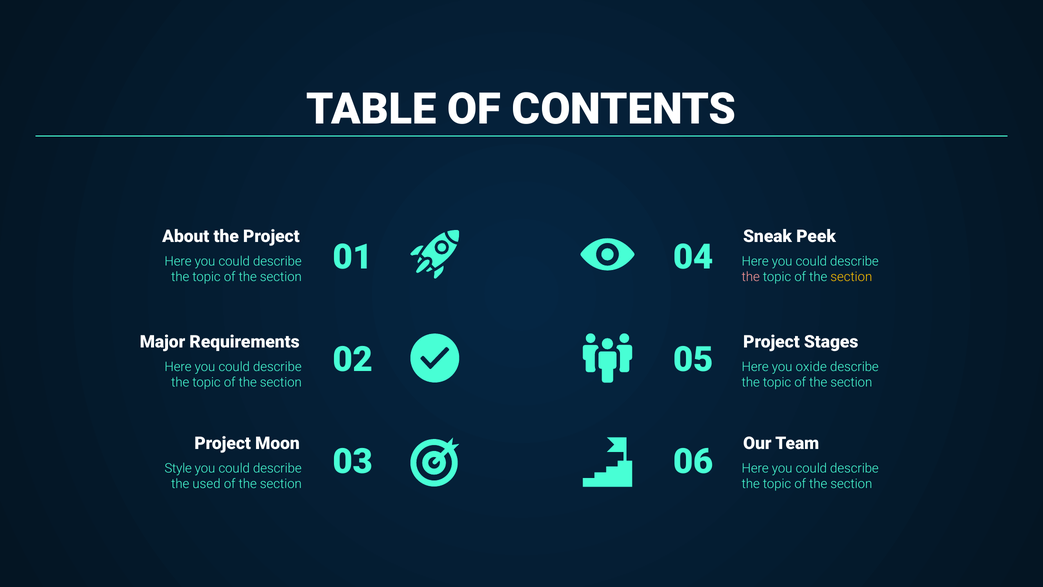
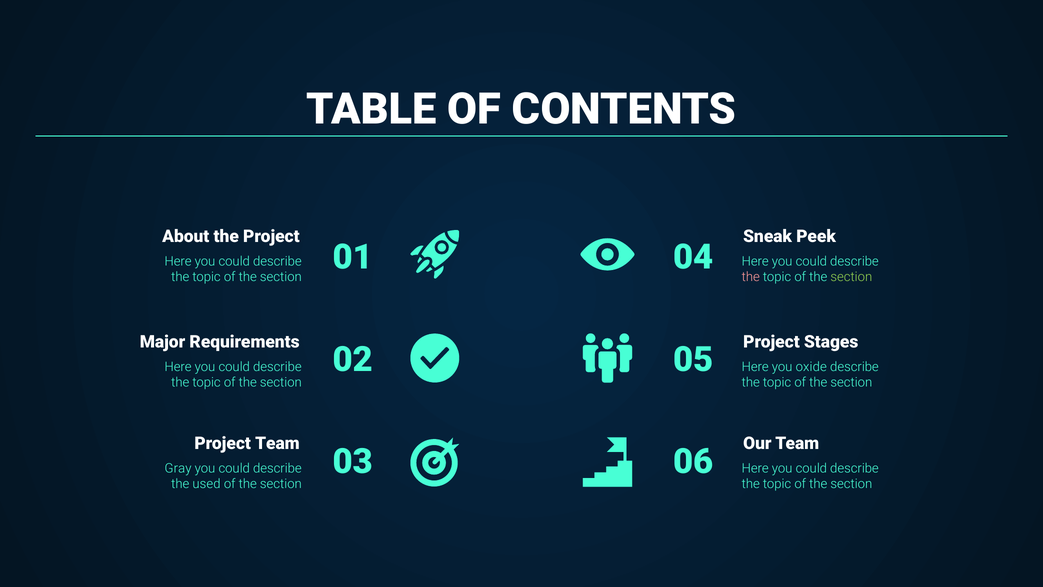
section at (851, 277) colour: yellow -> light green
Project Moon: Moon -> Team
Style: Style -> Gray
